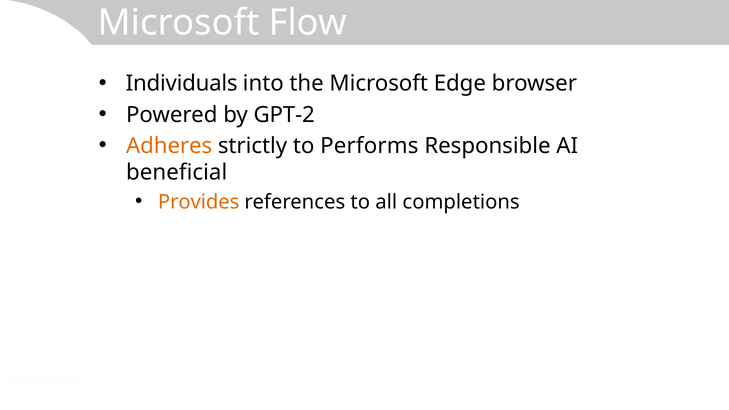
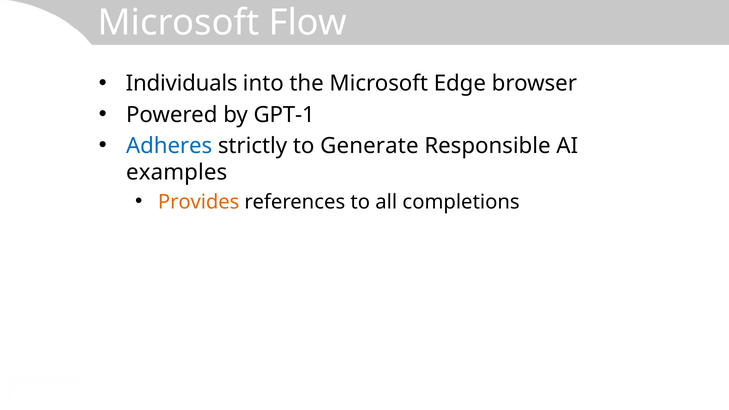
GPT-2: GPT-2 -> GPT-1
Adheres colour: orange -> blue
Performs: Performs -> Generate
beneficial: beneficial -> examples
